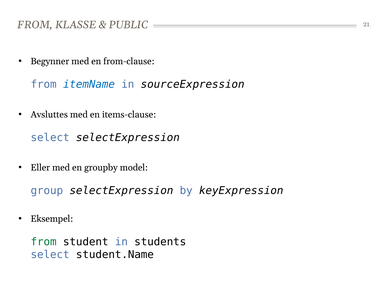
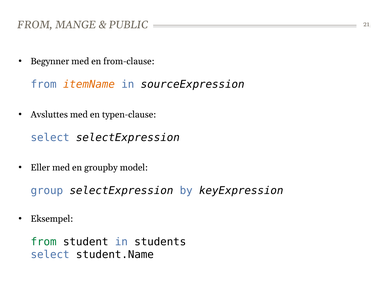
KLASSE: KLASSE -> MANGE
itemName colour: blue -> orange
items-clause: items-clause -> typen-clause
